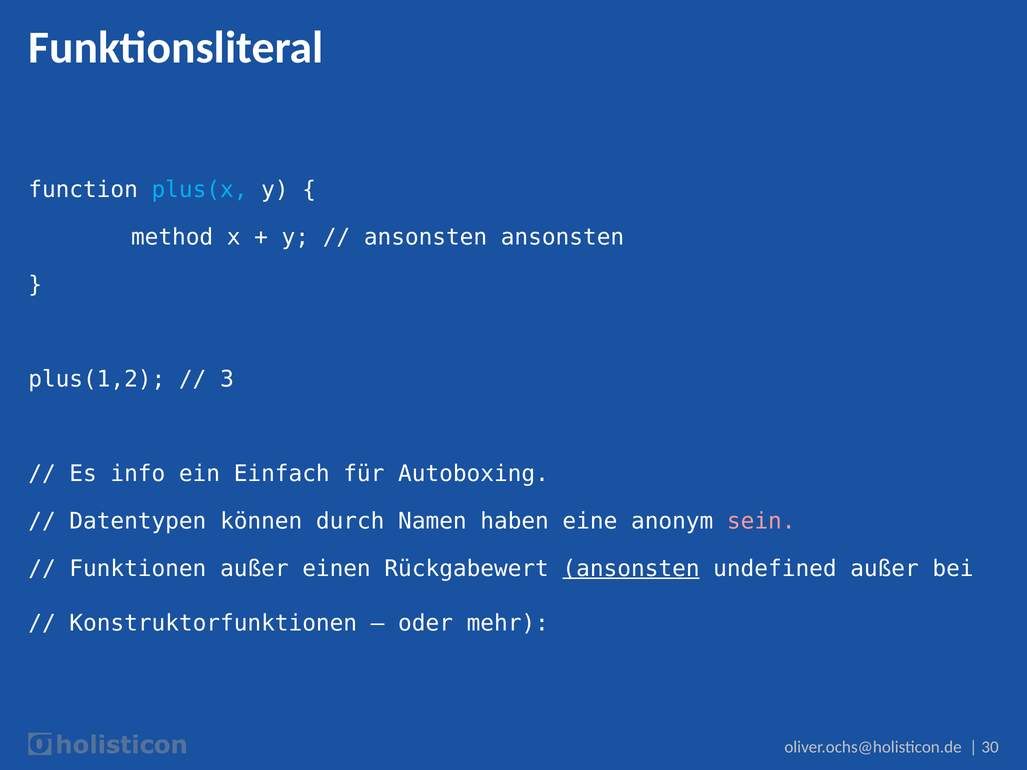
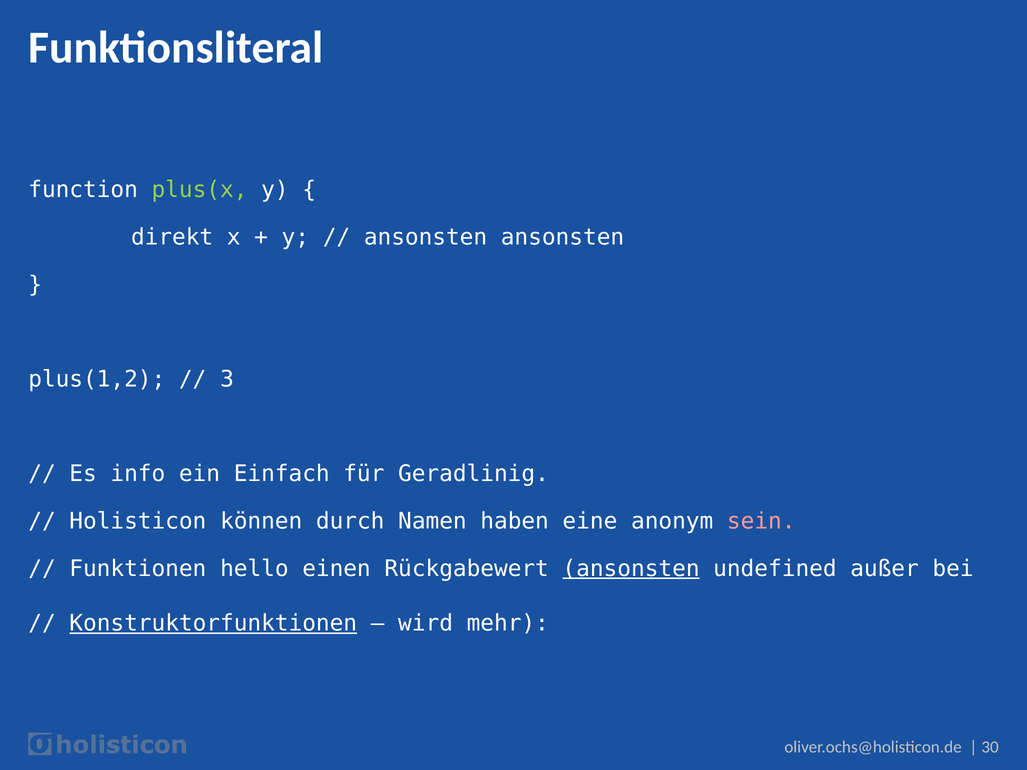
plus(x colour: light blue -> light green
method: method -> direkt
Autoboxing: Autoboxing -> Geradlinig
Datentypen: Datentypen -> Holisticon
Funktionen außer: außer -> hello
Konstruktorfunktionen underline: none -> present
oder: oder -> wird
